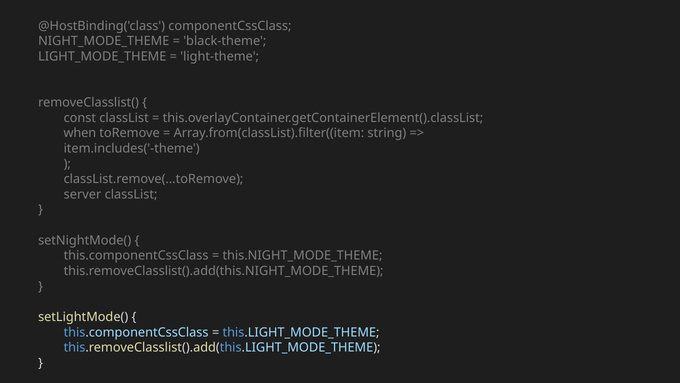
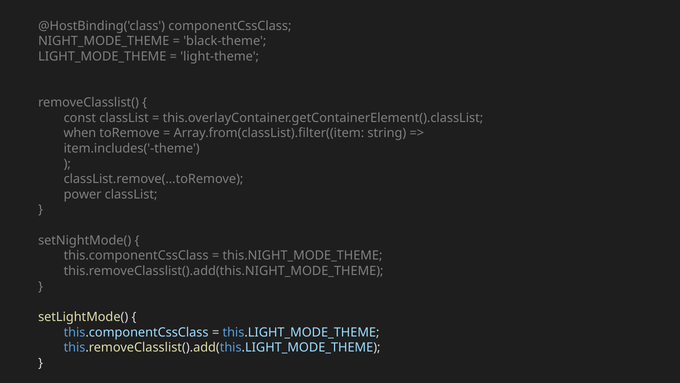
server: server -> power
